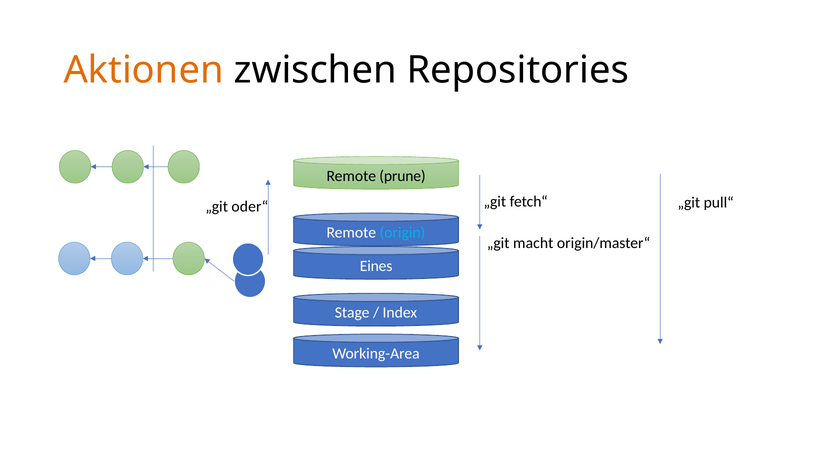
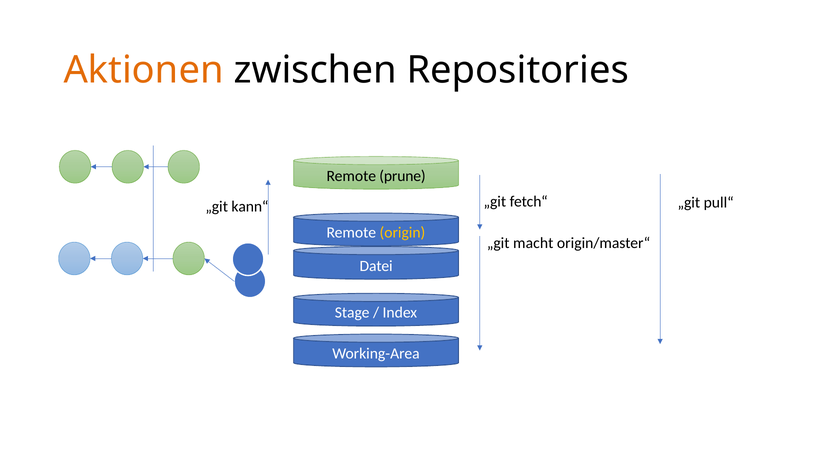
oder“: oder“ -> kann“
origin colour: light blue -> yellow
Eines: Eines -> Datei
